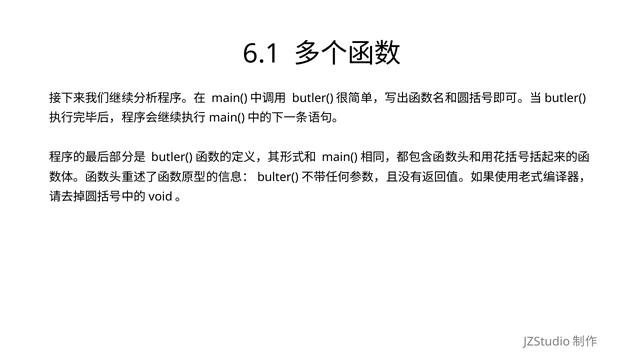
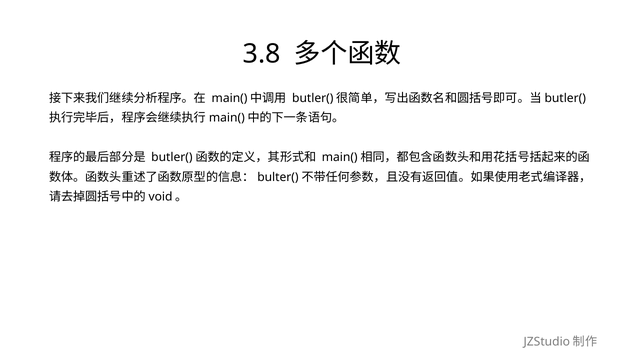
6.1: 6.1 -> 3.8
